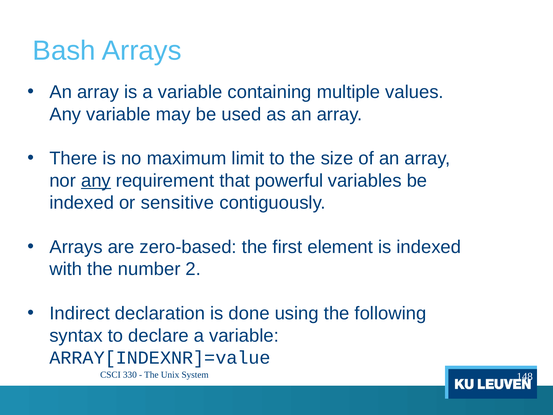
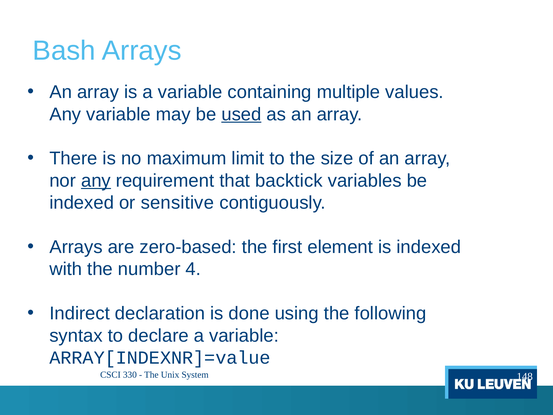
used underline: none -> present
powerful: powerful -> backtick
2: 2 -> 4
